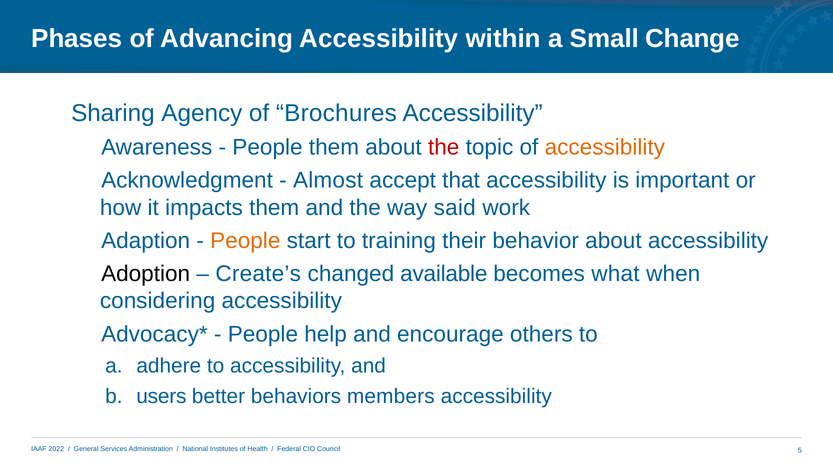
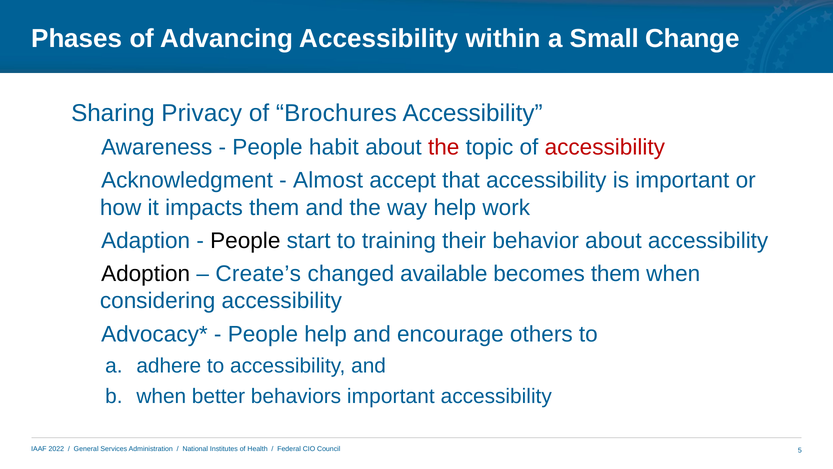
Agency: Agency -> Privacy
People them: them -> habit
accessibility at (605, 147) colour: orange -> red
way said: said -> help
People at (245, 241) colour: orange -> black
becomes what: what -> them
users at (161, 396): users -> when
behaviors members: members -> important
